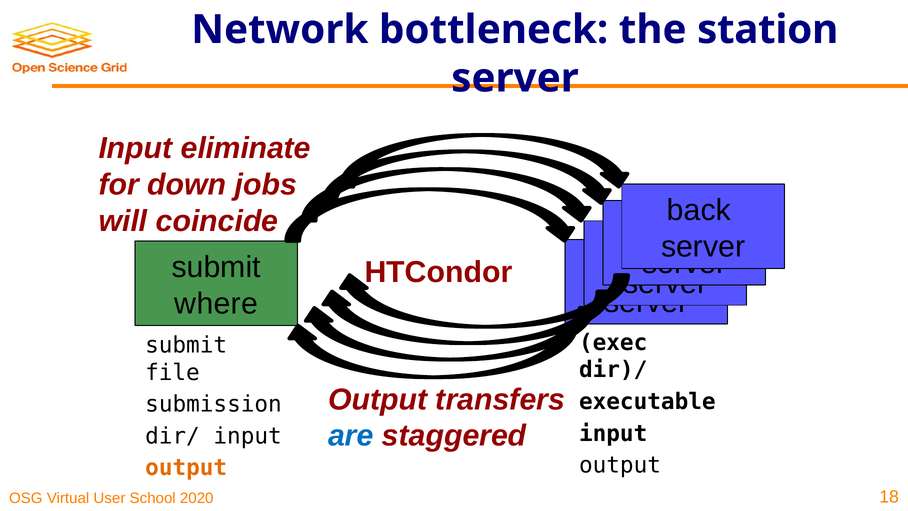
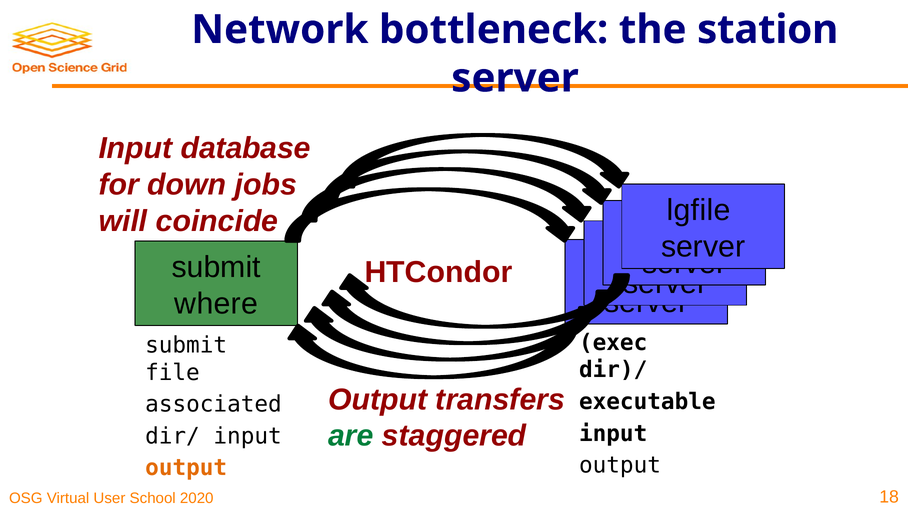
eliminate: eliminate -> database
back: back -> lgfile
submission: submission -> associated
are colour: blue -> green
